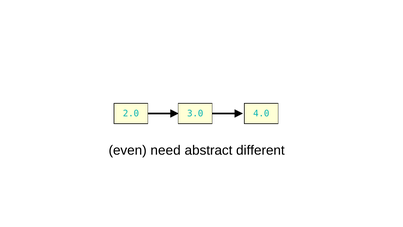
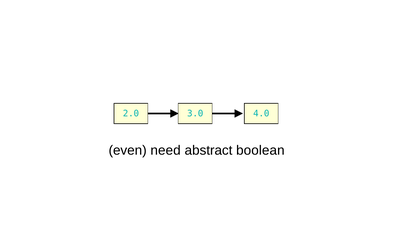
different: different -> boolean
